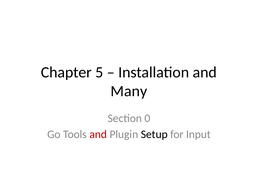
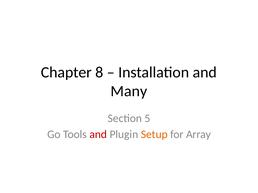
5: 5 -> 8
0: 0 -> 5
Setup colour: black -> orange
Input: Input -> Array
